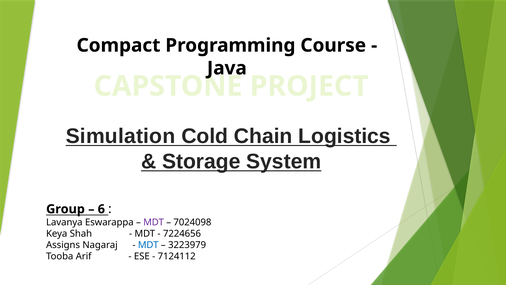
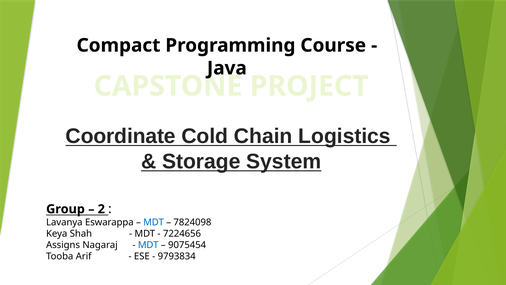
Simulation: Simulation -> Coordinate
6: 6 -> 2
MDT at (154, 222) colour: purple -> blue
7024098: 7024098 -> 7824098
3223979: 3223979 -> 9075454
7124112: 7124112 -> 9793834
